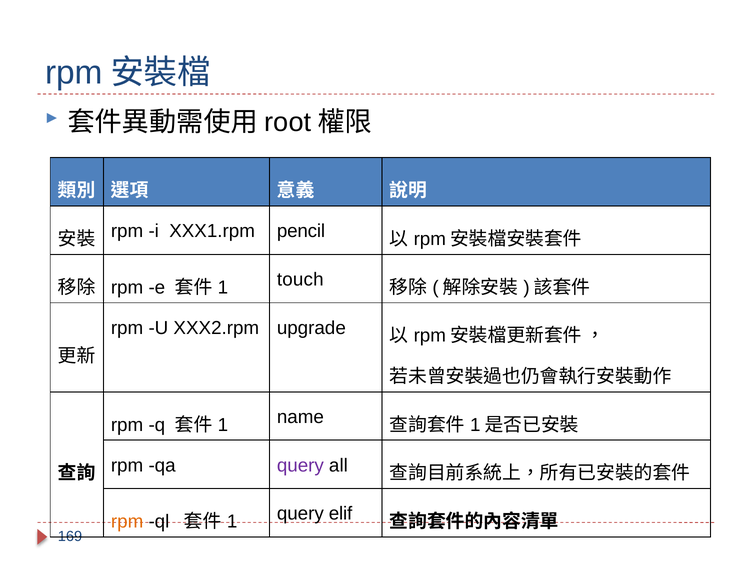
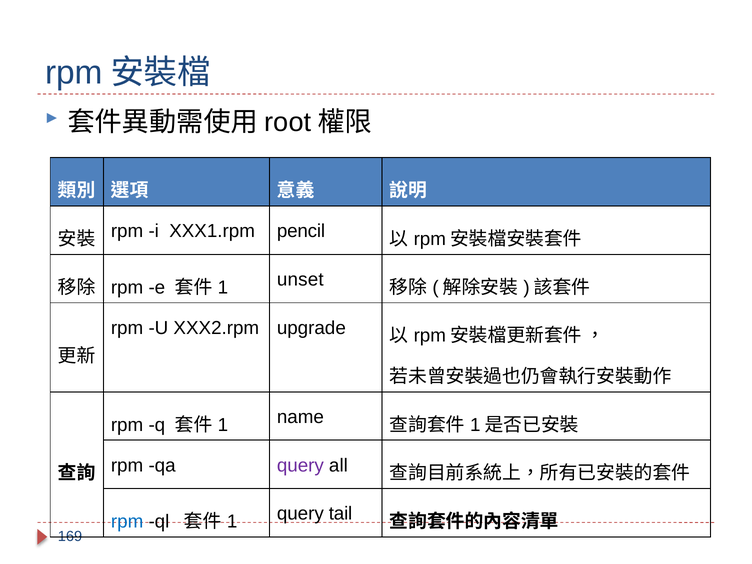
touch: touch -> unset
rpm at (127, 521) colour: orange -> blue
elif: elif -> tail
